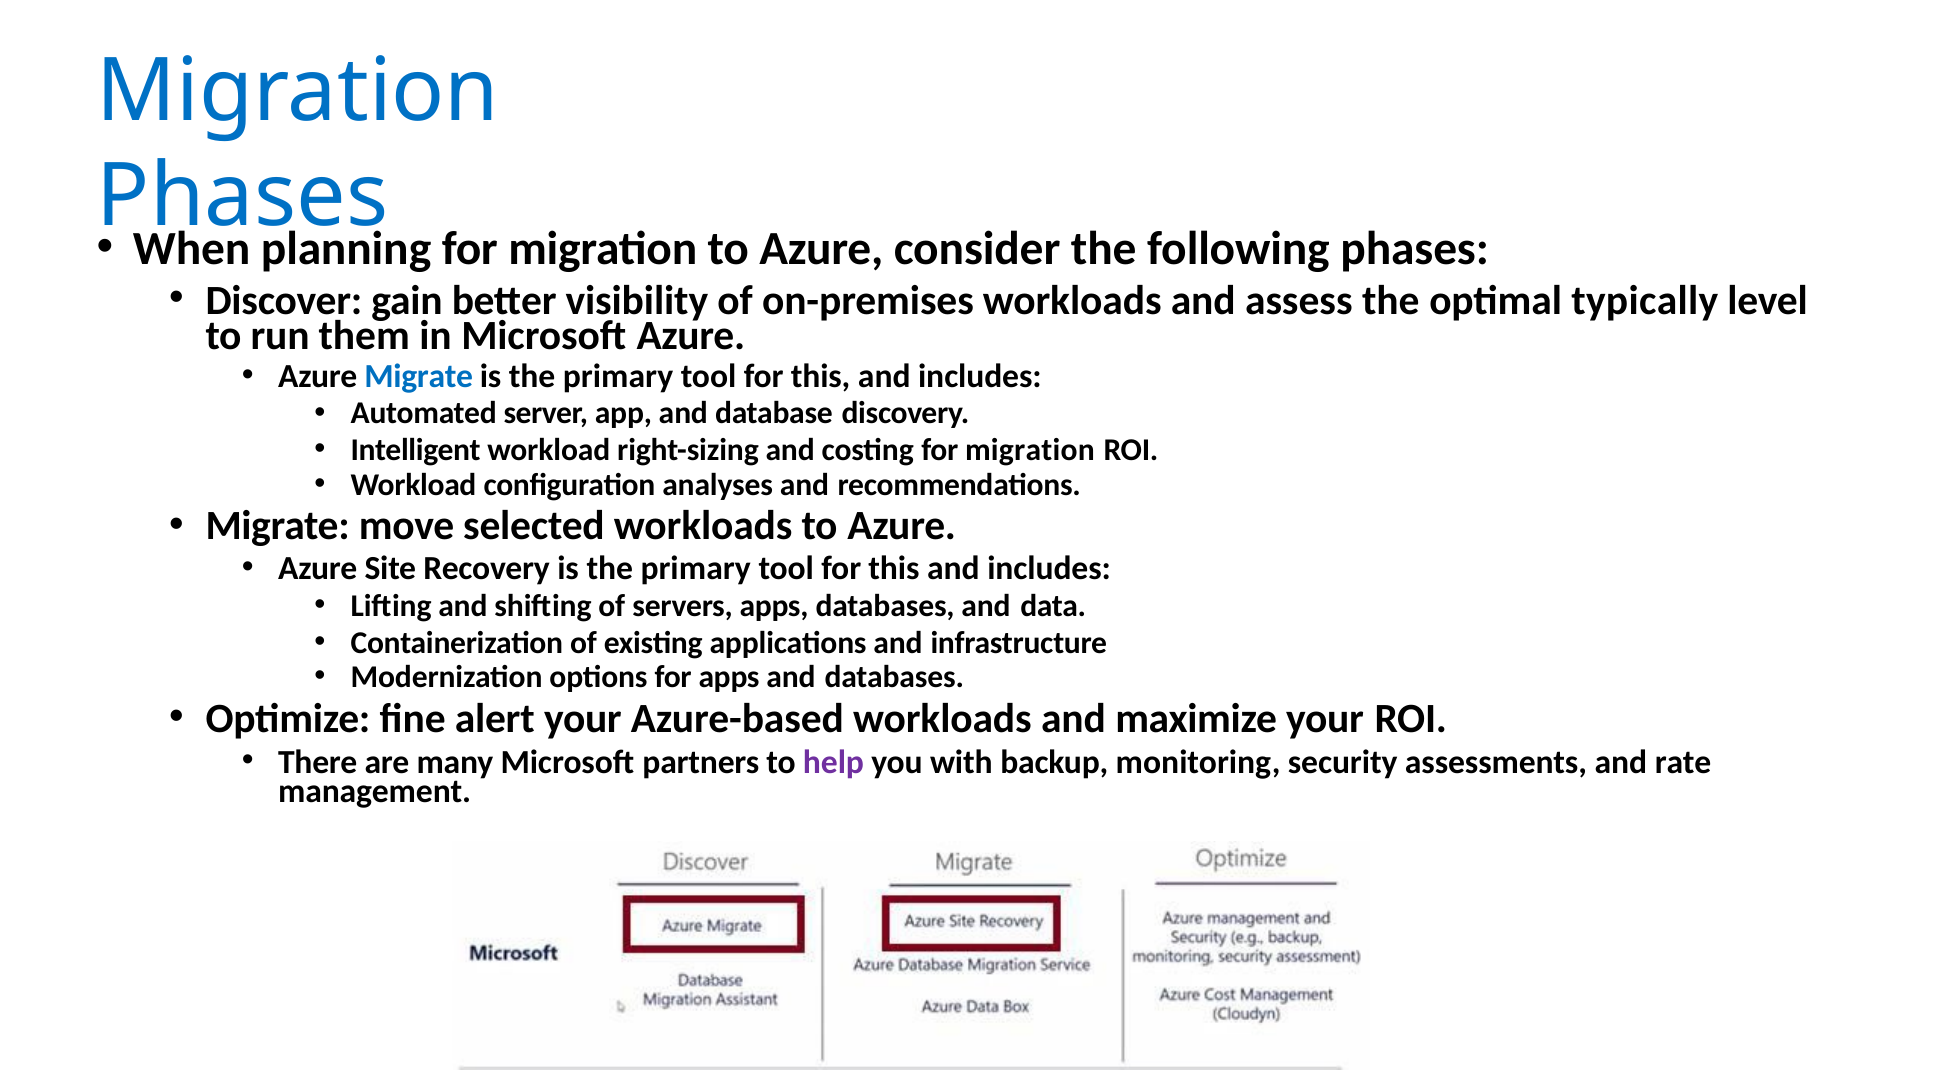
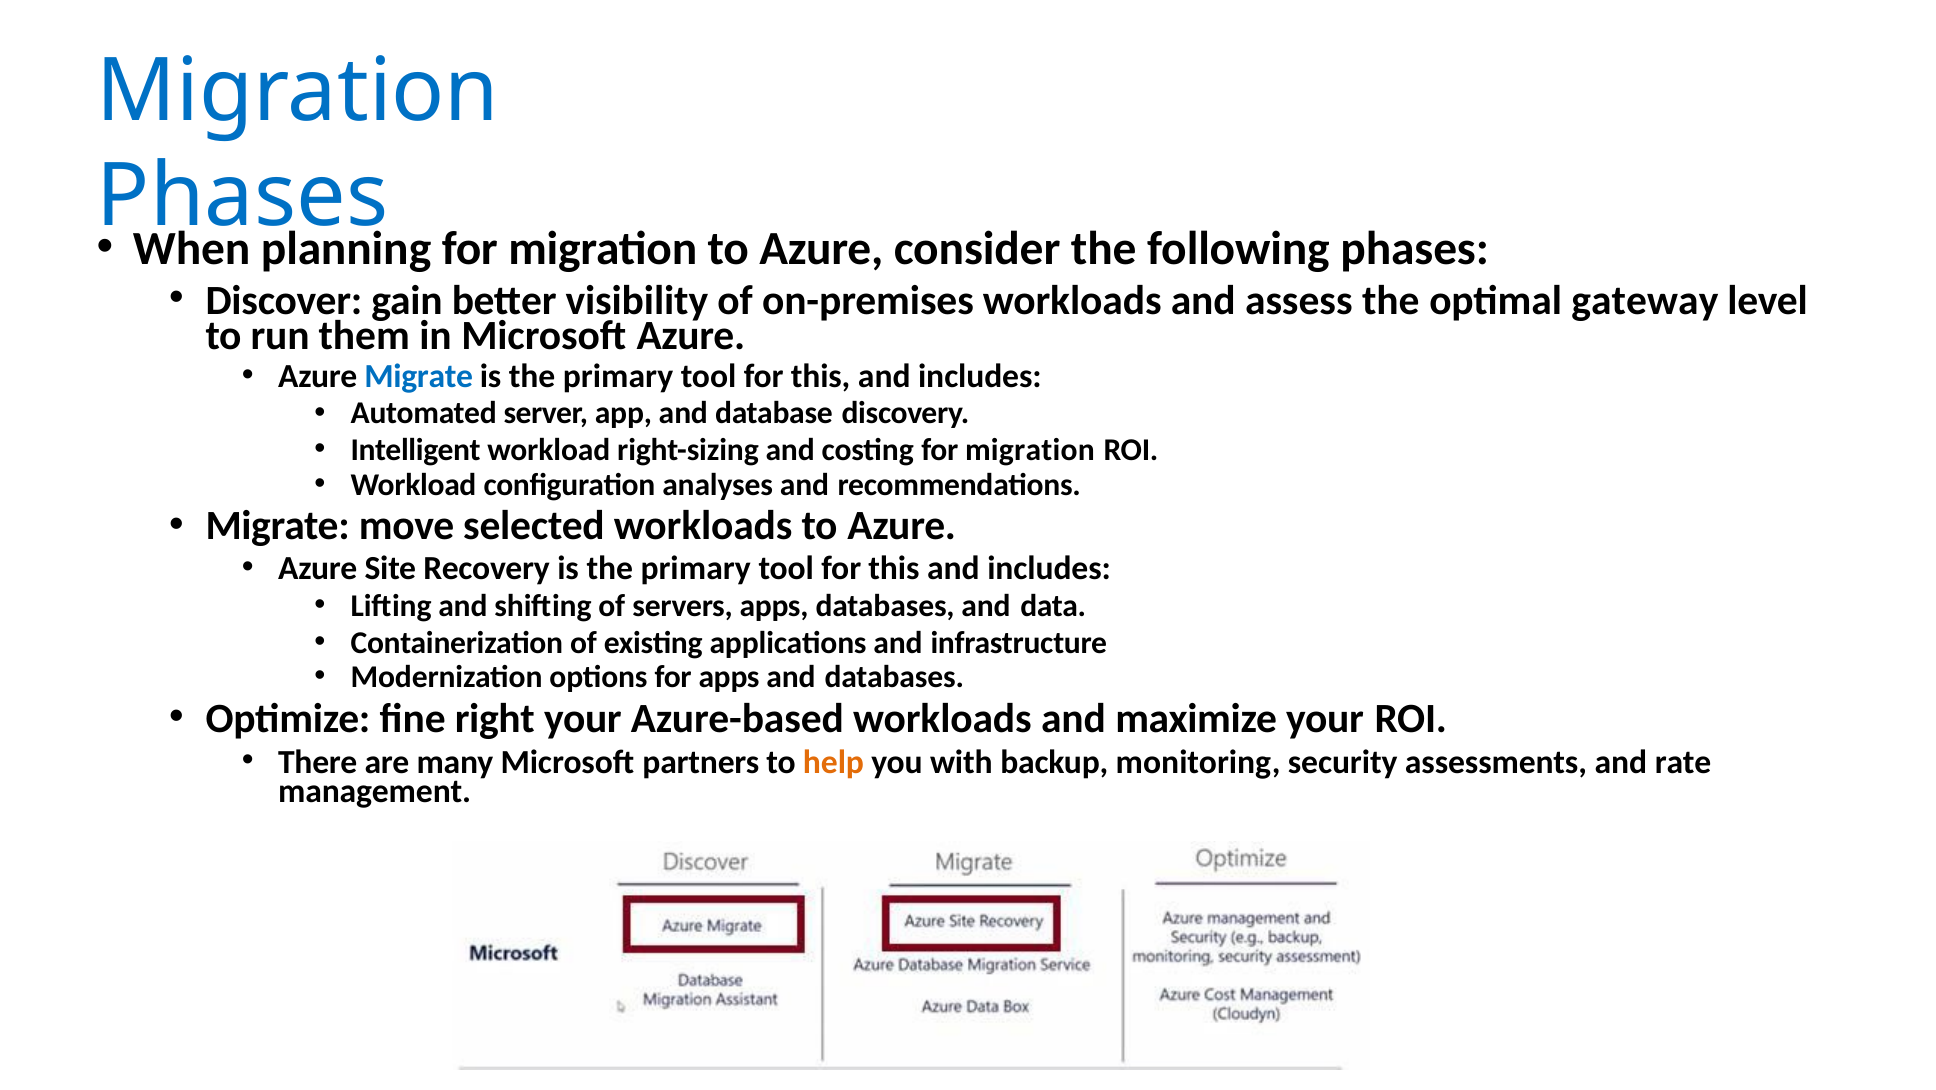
typically: typically -> gateway
alert: alert -> right
help colour: purple -> orange
